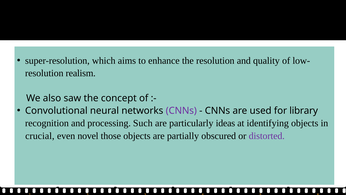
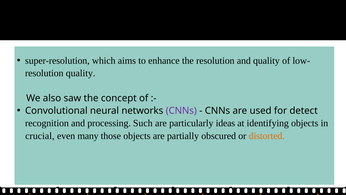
resolution realism: realism -> quality
library: library -> detect
novel: novel -> many
distorted colour: purple -> orange
